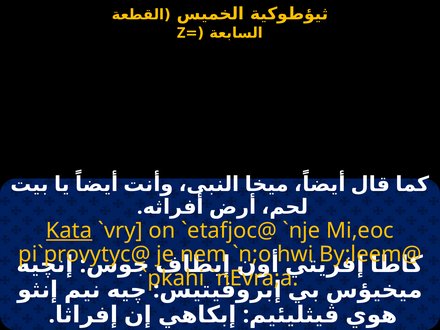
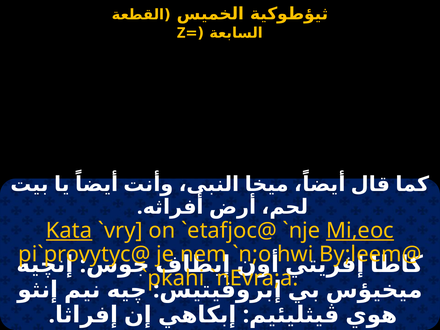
Mi,eoc underline: none -> present
